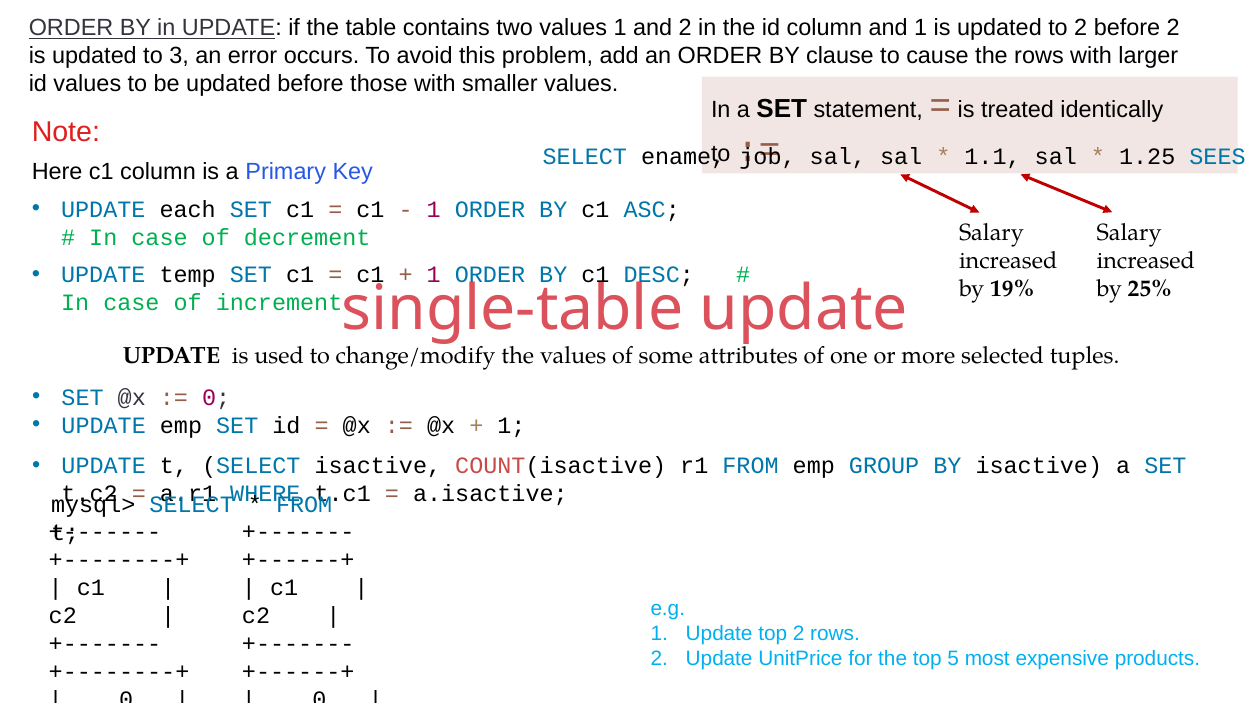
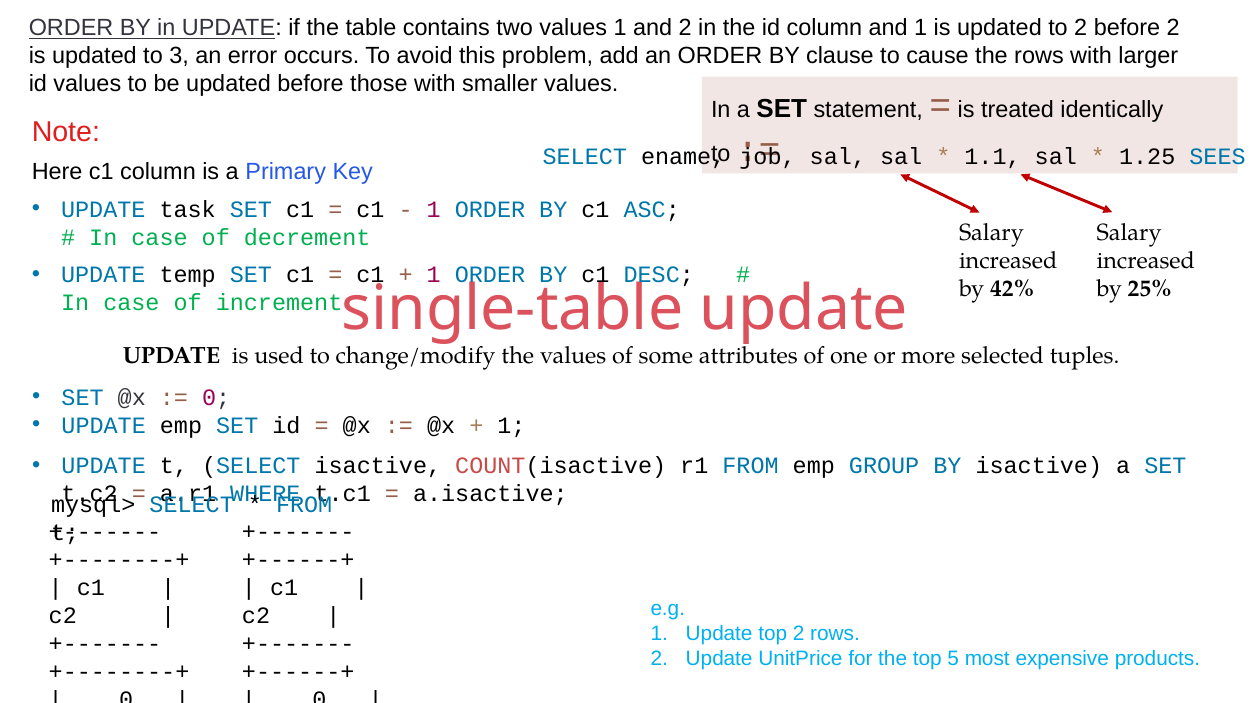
each: each -> task
19%: 19% -> 42%
